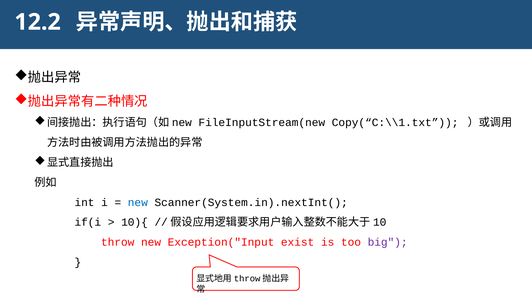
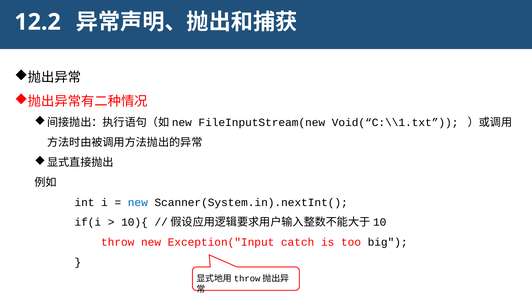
Copy(“C:\\1.txt: Copy(“C:\\1.txt -> Void(“C:\\1.txt
exist: exist -> catch
big colour: purple -> black
